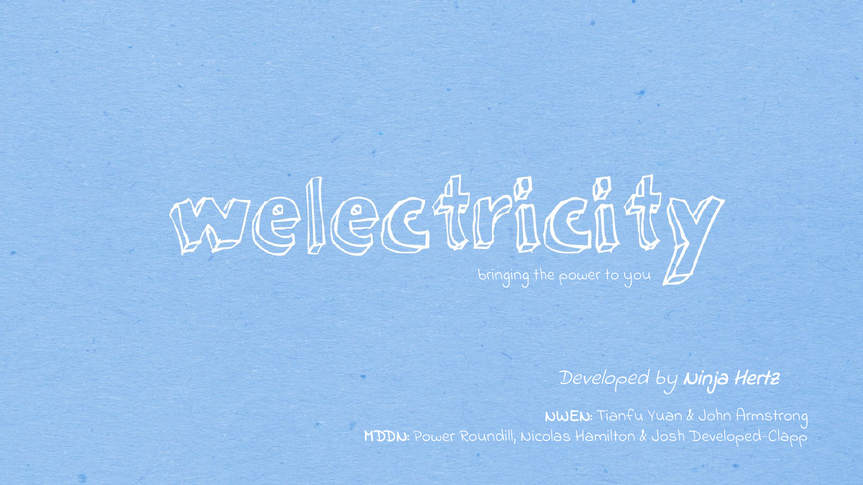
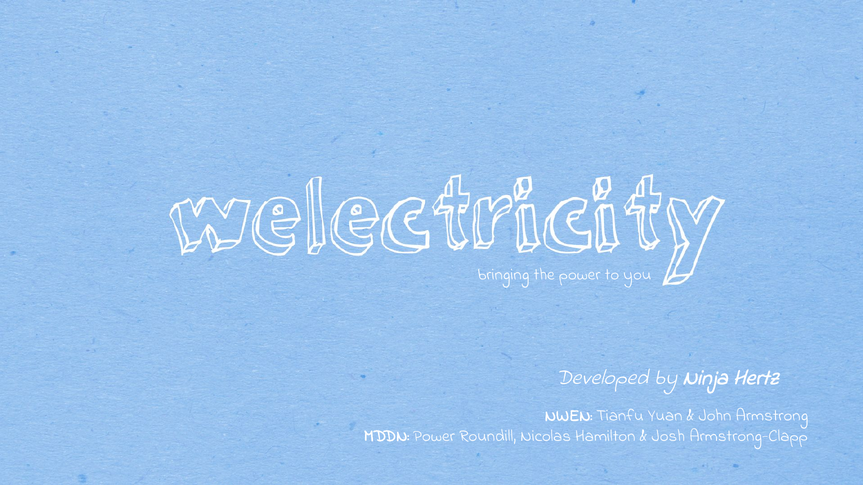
Developed-Clapp: Developed-Clapp -> Armstrong-Clapp
